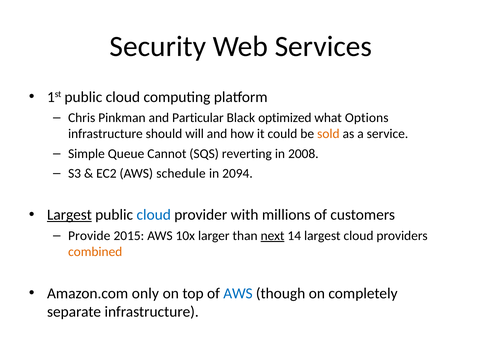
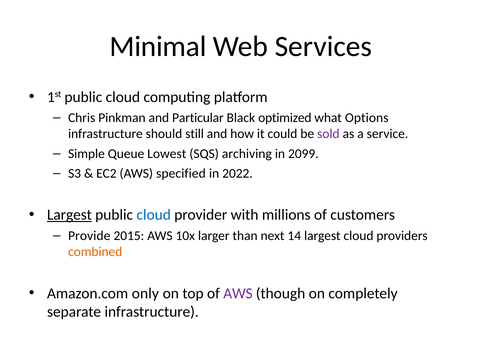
Security: Security -> Minimal
will: will -> still
sold colour: orange -> purple
Cannot: Cannot -> Lowest
reverting: reverting -> archiving
2008: 2008 -> 2099
schedule: schedule -> specified
2094: 2094 -> 2022
next underline: present -> none
AWS at (238, 294) colour: blue -> purple
